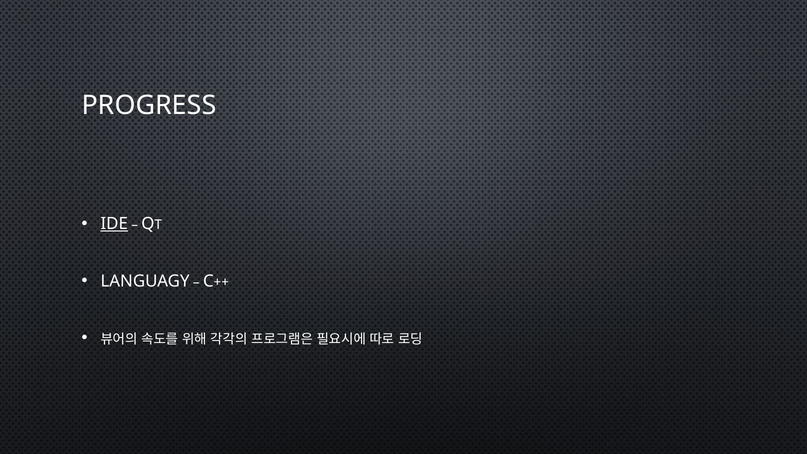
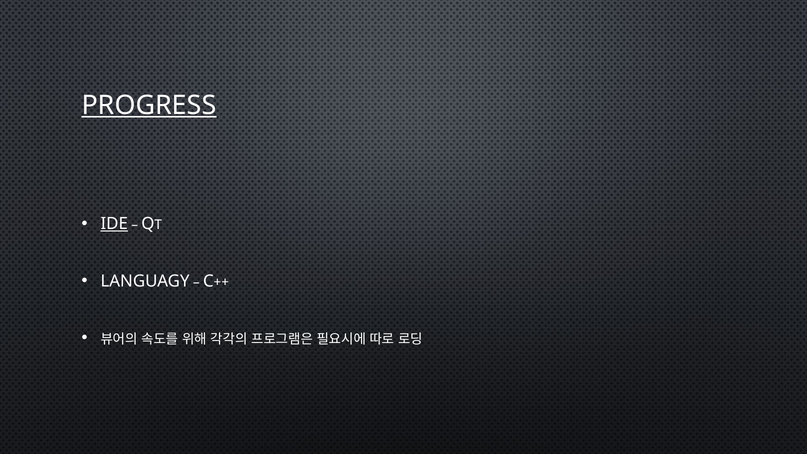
PROGRESS underline: none -> present
